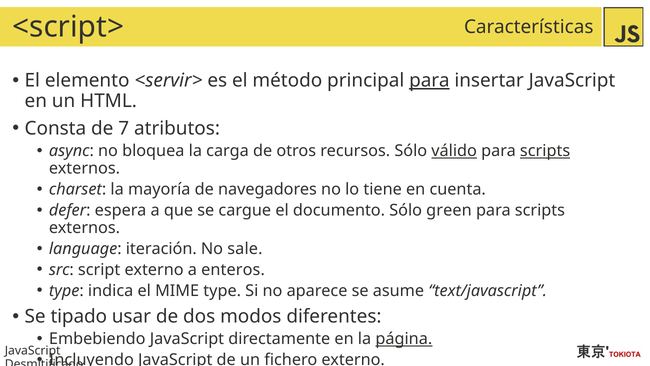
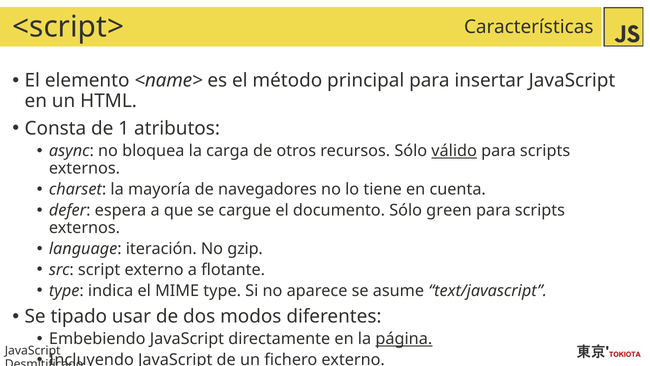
<servir>: <servir> -> <name>
para at (429, 81) underline: present -> none
7: 7 -> 1
scripts at (545, 151) underline: present -> none
sale: sale -> gzip
enteros: enteros -> flotante
